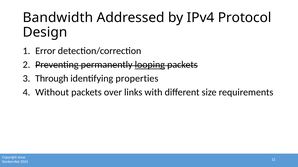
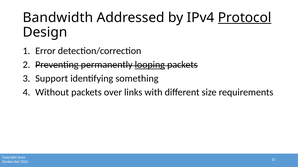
Protocol underline: none -> present
Through: Through -> Support
properties: properties -> something
